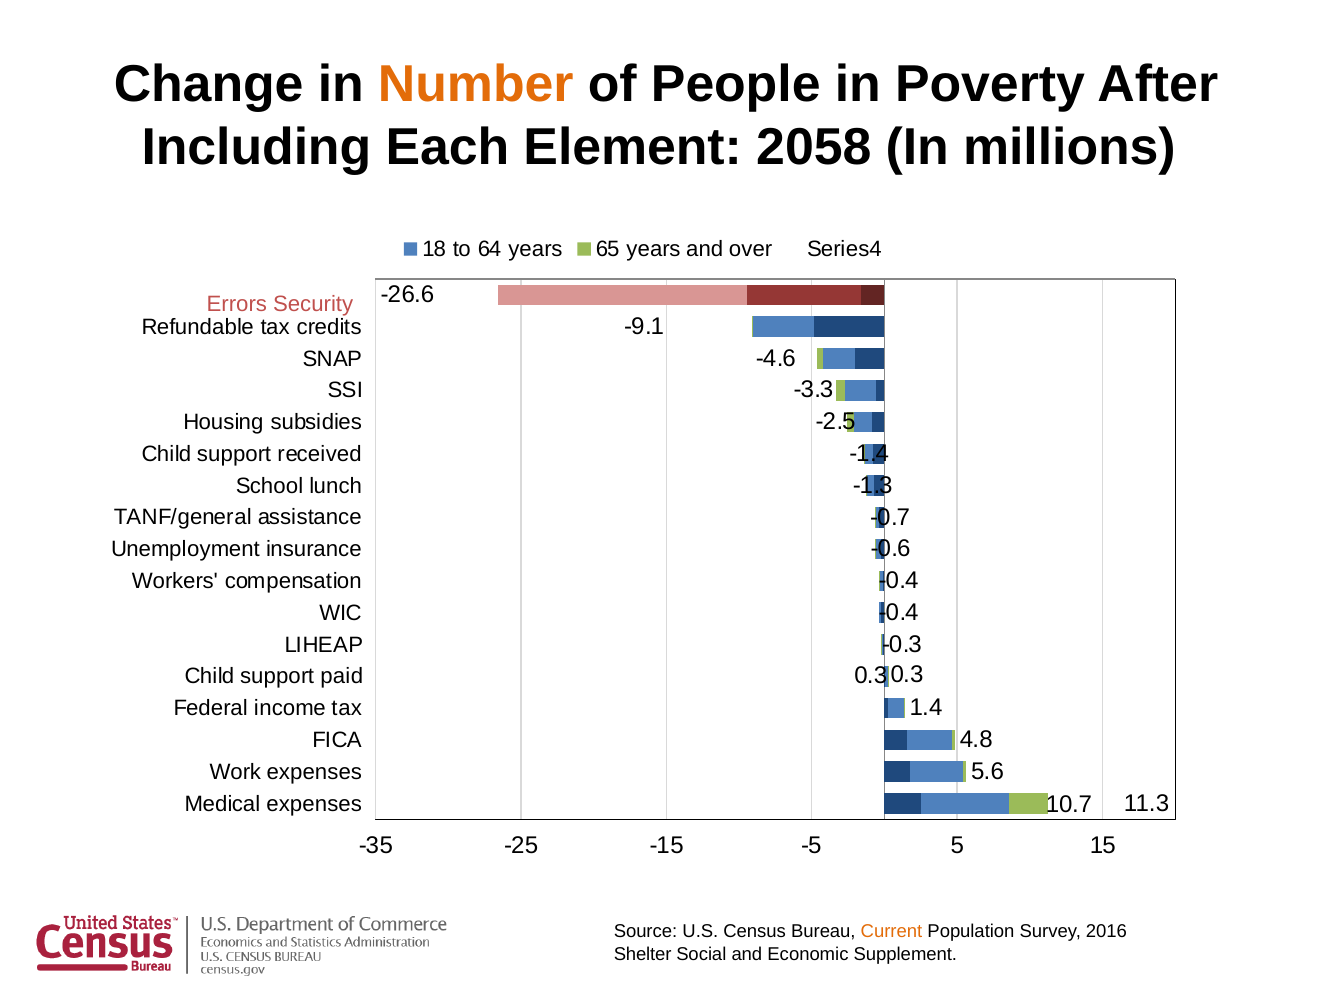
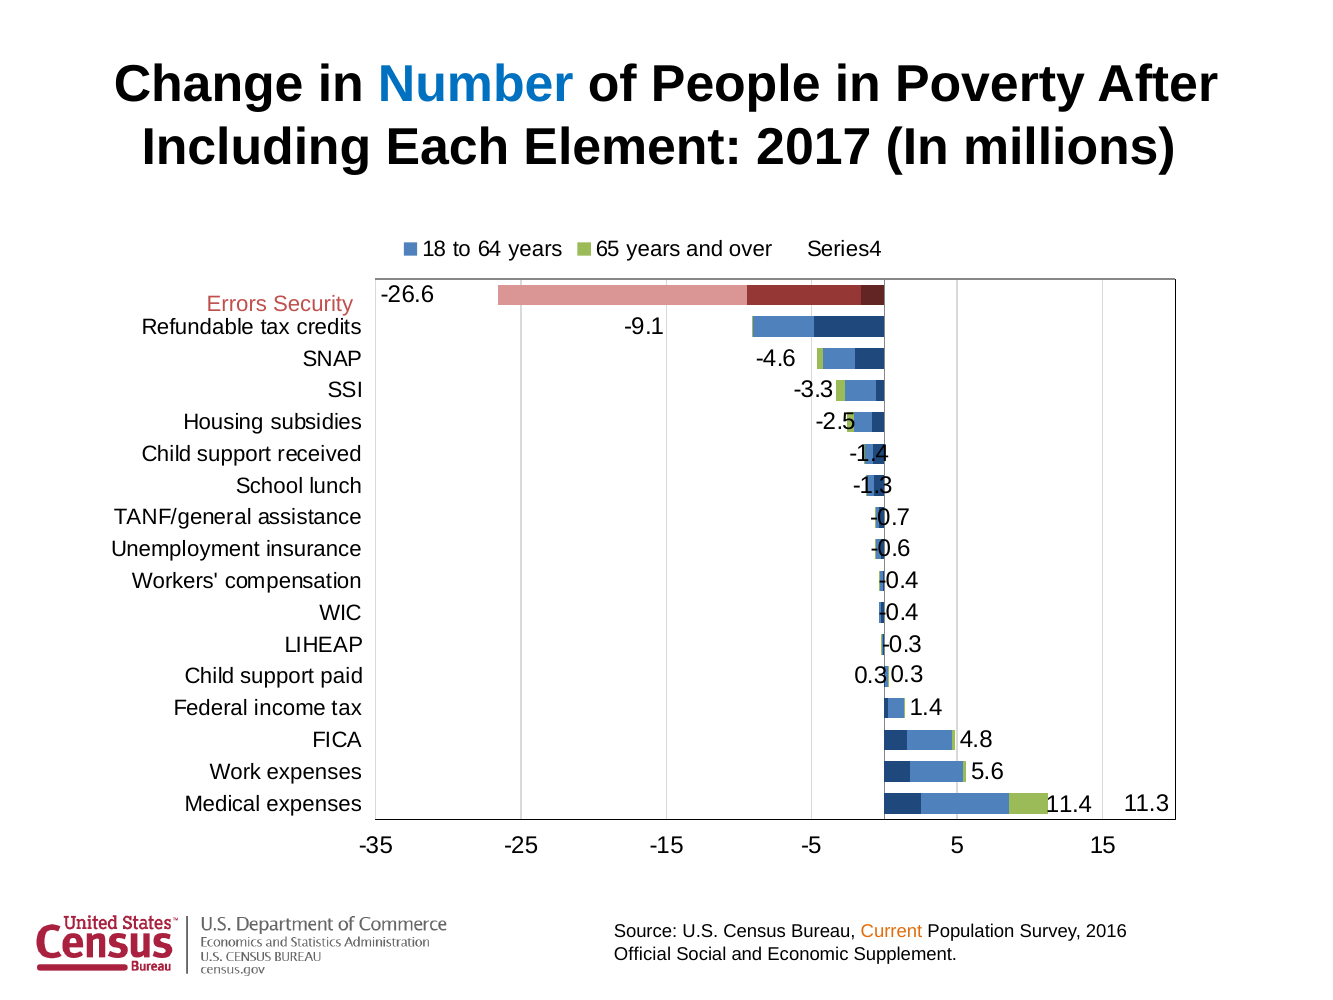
Number colour: orange -> blue
2058: 2058 -> 2017
10.7: 10.7 -> 11.4
Shelter: Shelter -> Official
